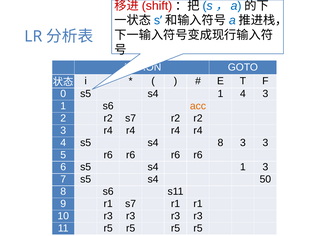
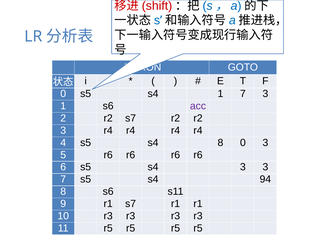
1 4: 4 -> 7
acc colour: orange -> purple
8 3: 3 -> 0
6 s5 s4 1: 1 -> 3
50: 50 -> 94
